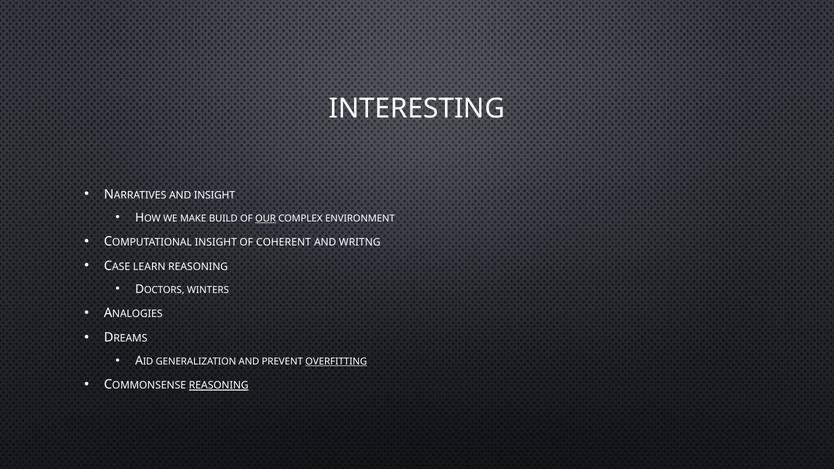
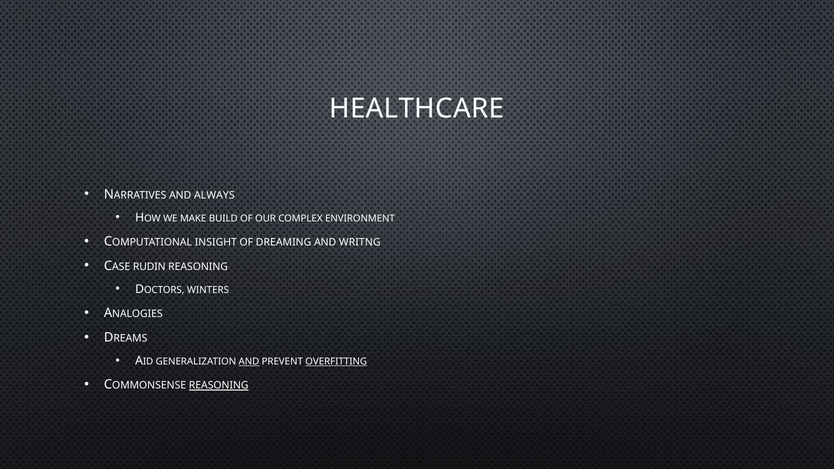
INTERESTING: INTERESTING -> HEALTHCARE
AND INSIGHT: INSIGHT -> ALWAYS
OUR underline: present -> none
COHERENT: COHERENT -> DREAMING
LEARN: LEARN -> RUDIN
AND at (249, 362) underline: none -> present
